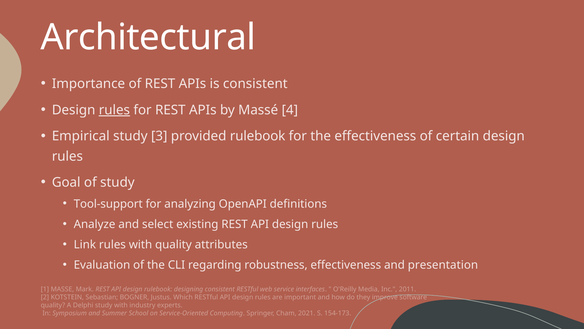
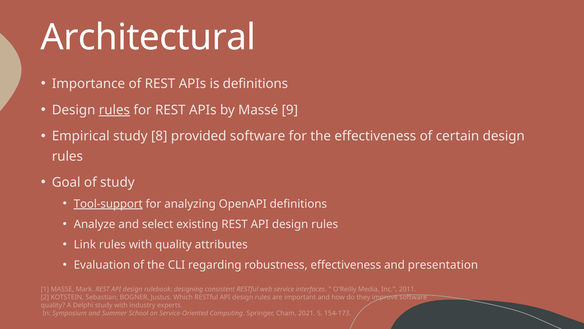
is consistent: consistent -> definitions
4: 4 -> 9
3: 3 -> 8
provided rulebook: rulebook -> software
Tool-support underline: none -> present
